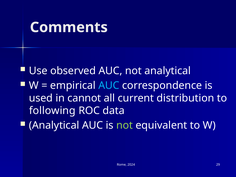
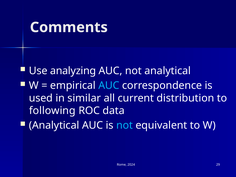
observed: observed -> analyzing
cannot: cannot -> similar
not at (125, 125) colour: light green -> light blue
